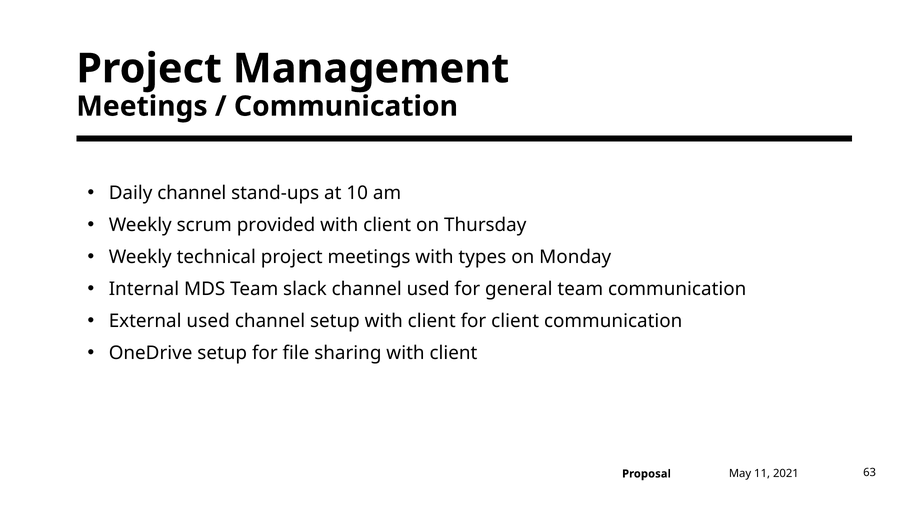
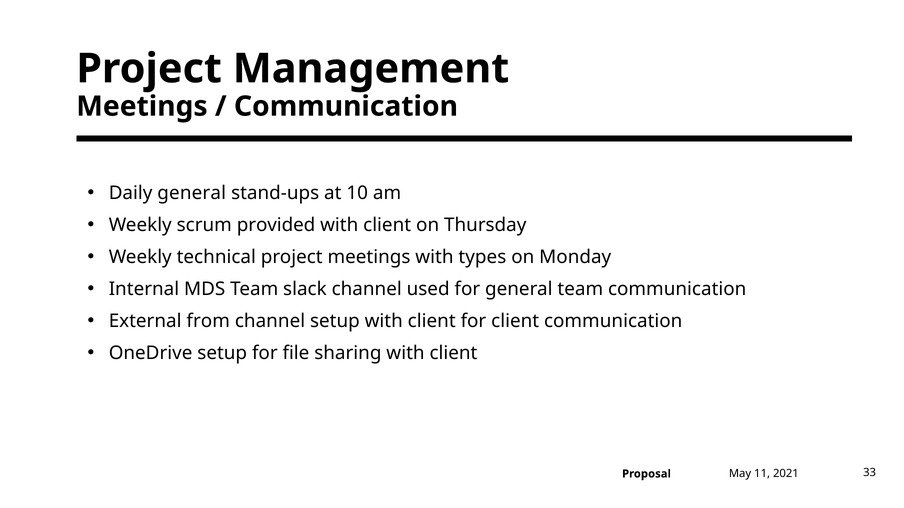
Daily channel: channel -> general
External used: used -> from
63: 63 -> 33
